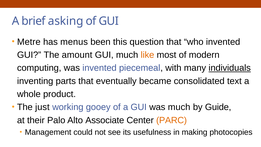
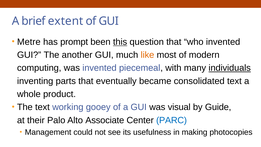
asking: asking -> extent
menus: menus -> prompt
this underline: none -> present
amount: amount -> another
The just: just -> text
was much: much -> visual
PARC colour: orange -> blue
